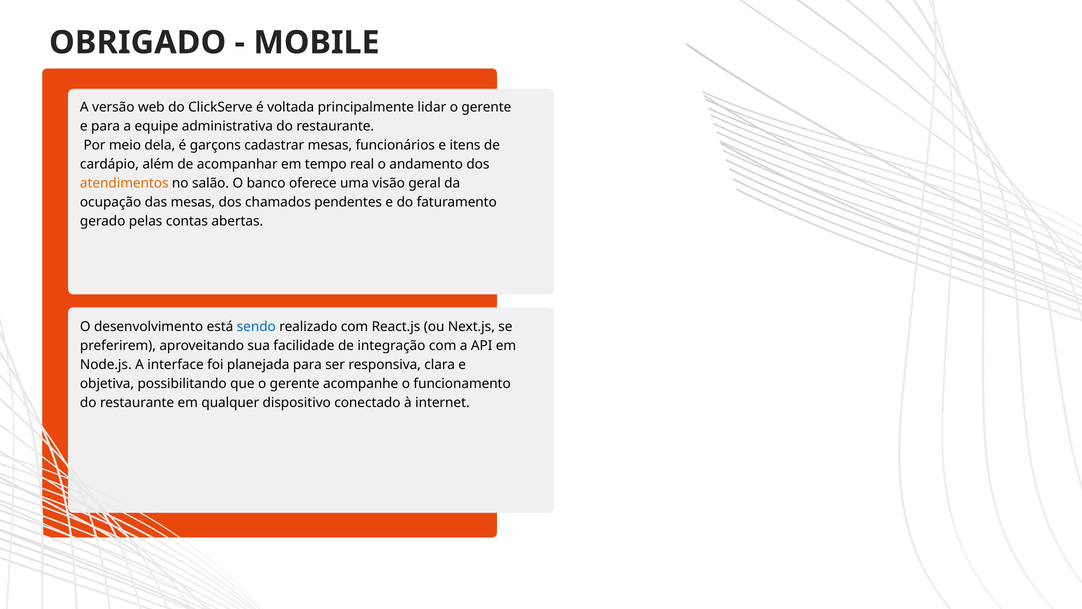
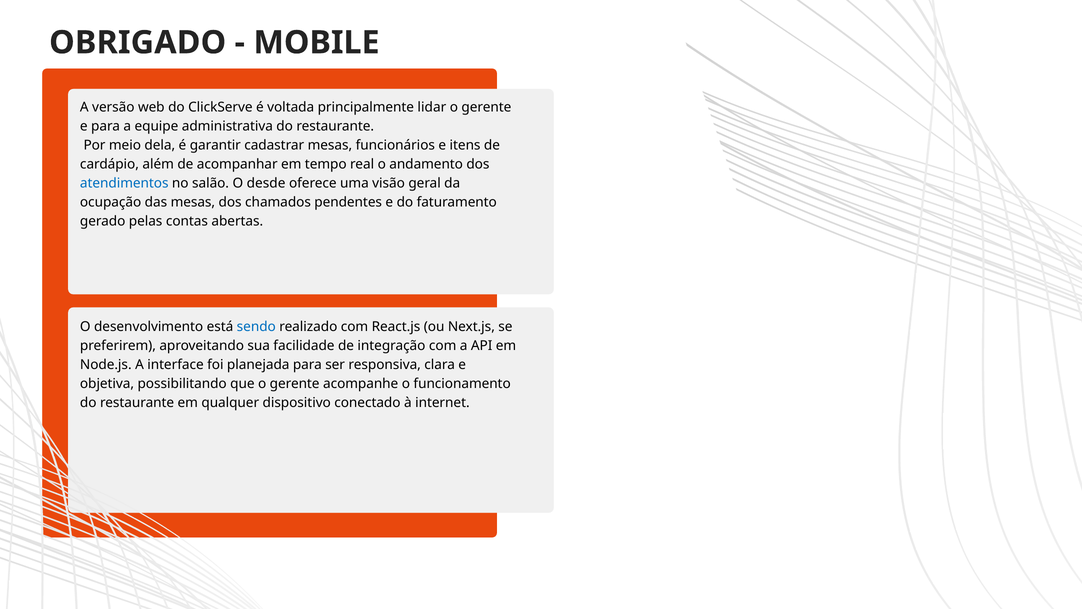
garçons: garçons -> garantir
atendimentos colour: orange -> blue
banco: banco -> desde
